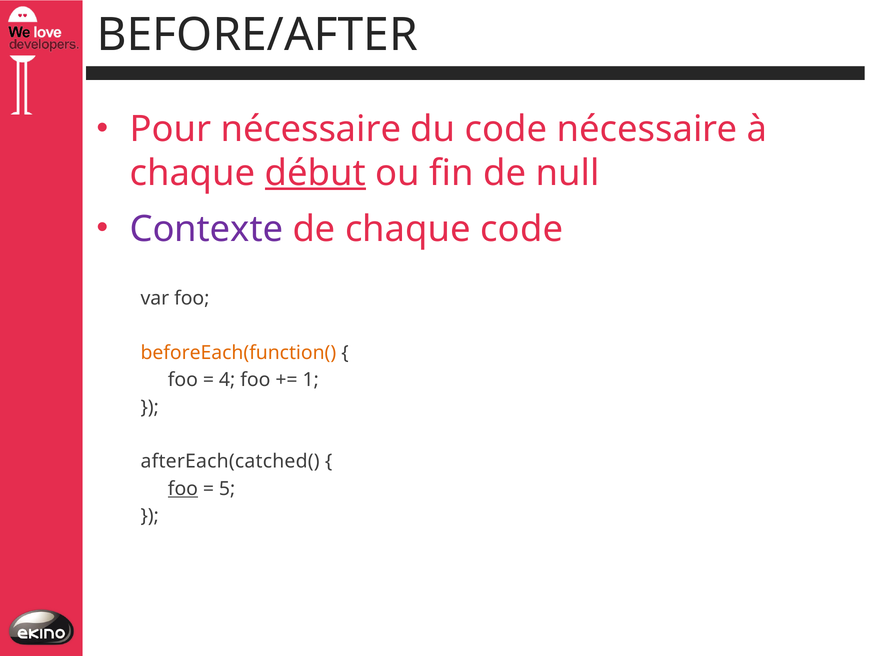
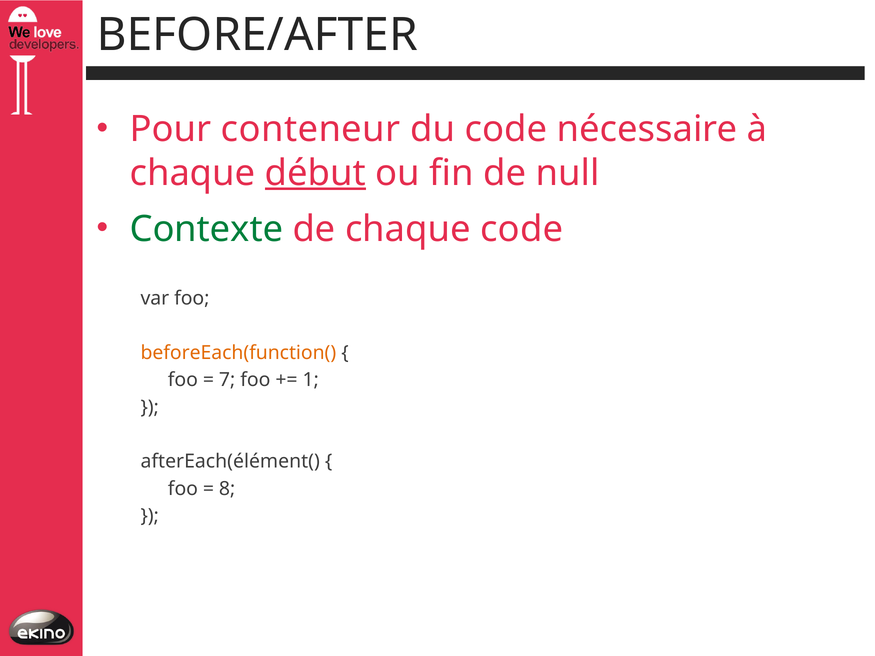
Pour nécessaire: nécessaire -> conteneur
Contexte colour: purple -> green
4: 4 -> 7
afterEach(catched(: afterEach(catched( -> afterEach(élément(
foo at (183, 489) underline: present -> none
5: 5 -> 8
